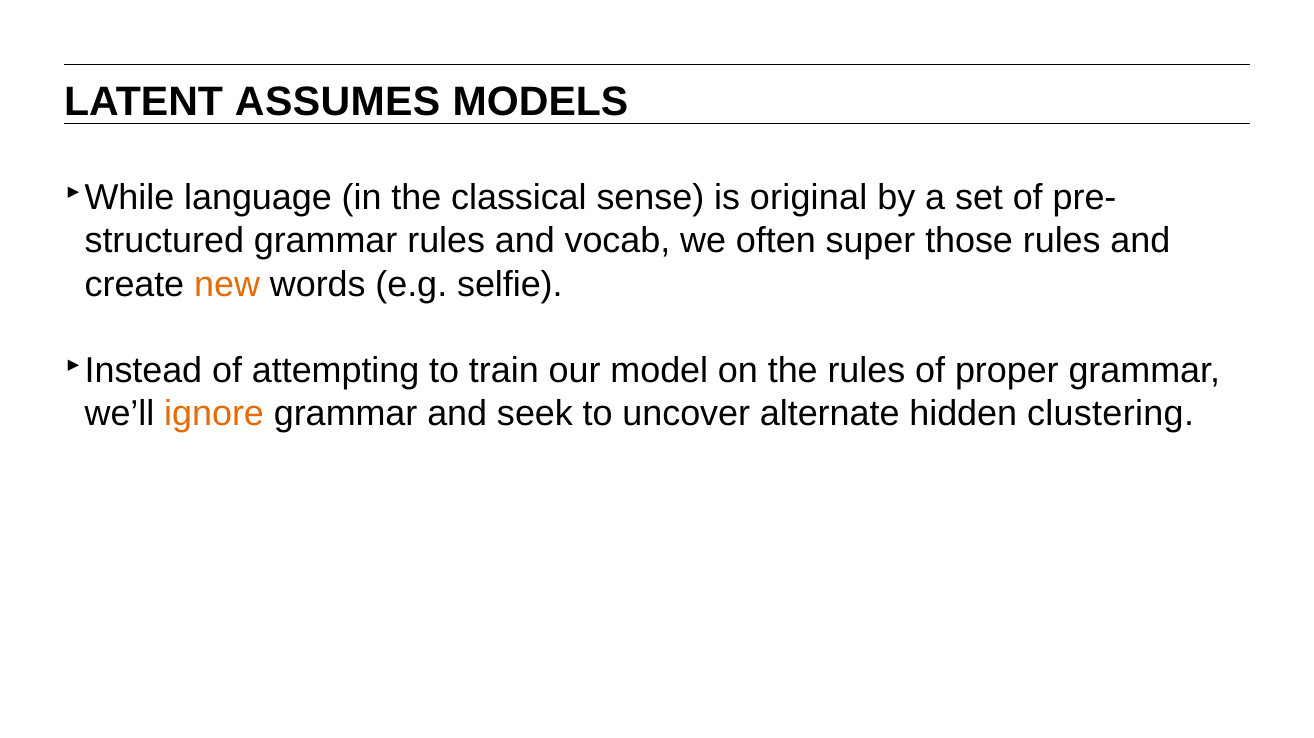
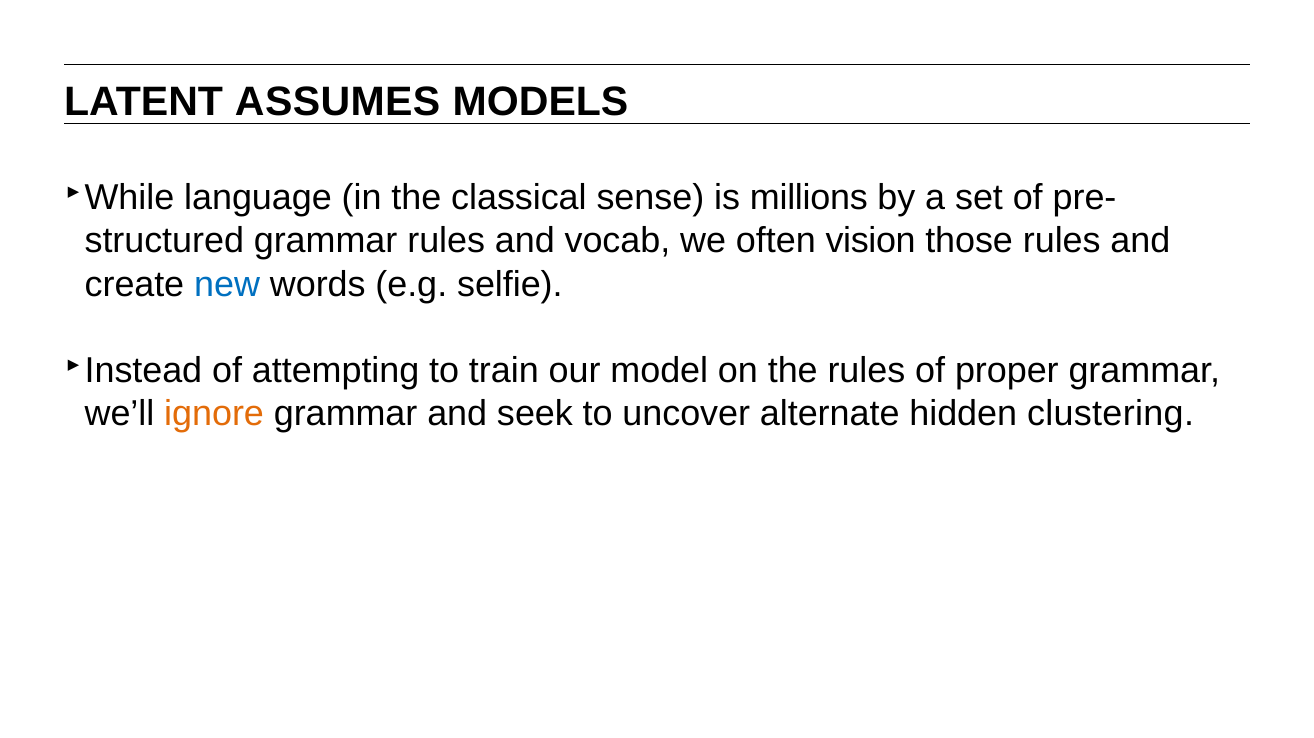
original: original -> millions
super: super -> vision
new colour: orange -> blue
